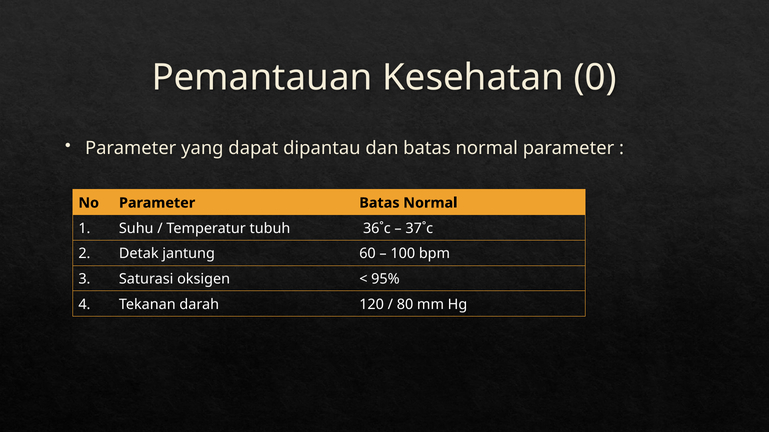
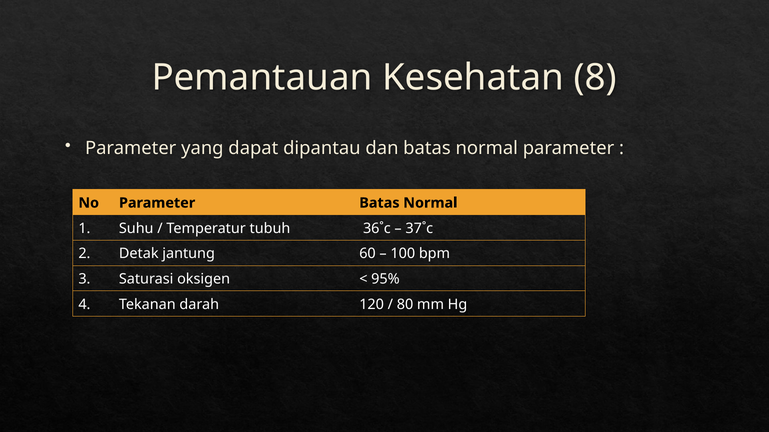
0: 0 -> 8
